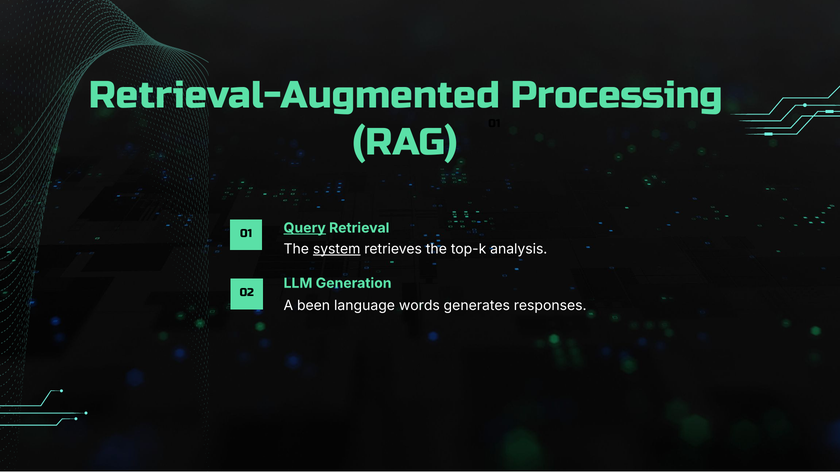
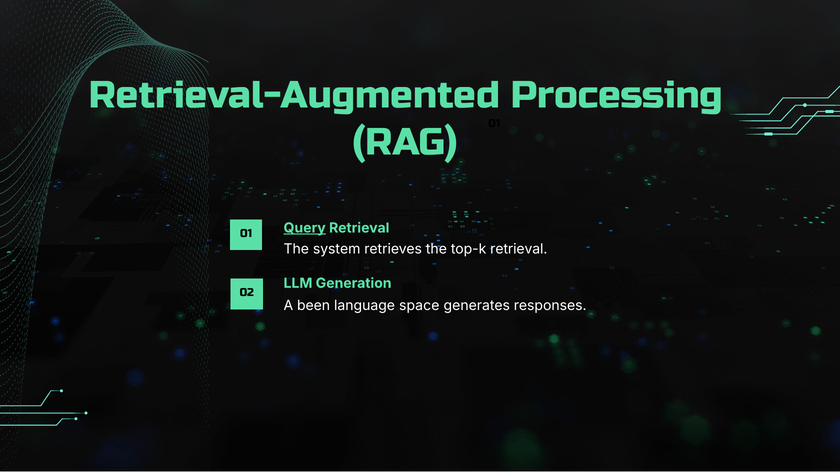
system underline: present -> none
top-k analysis: analysis -> retrieval
words: words -> space
